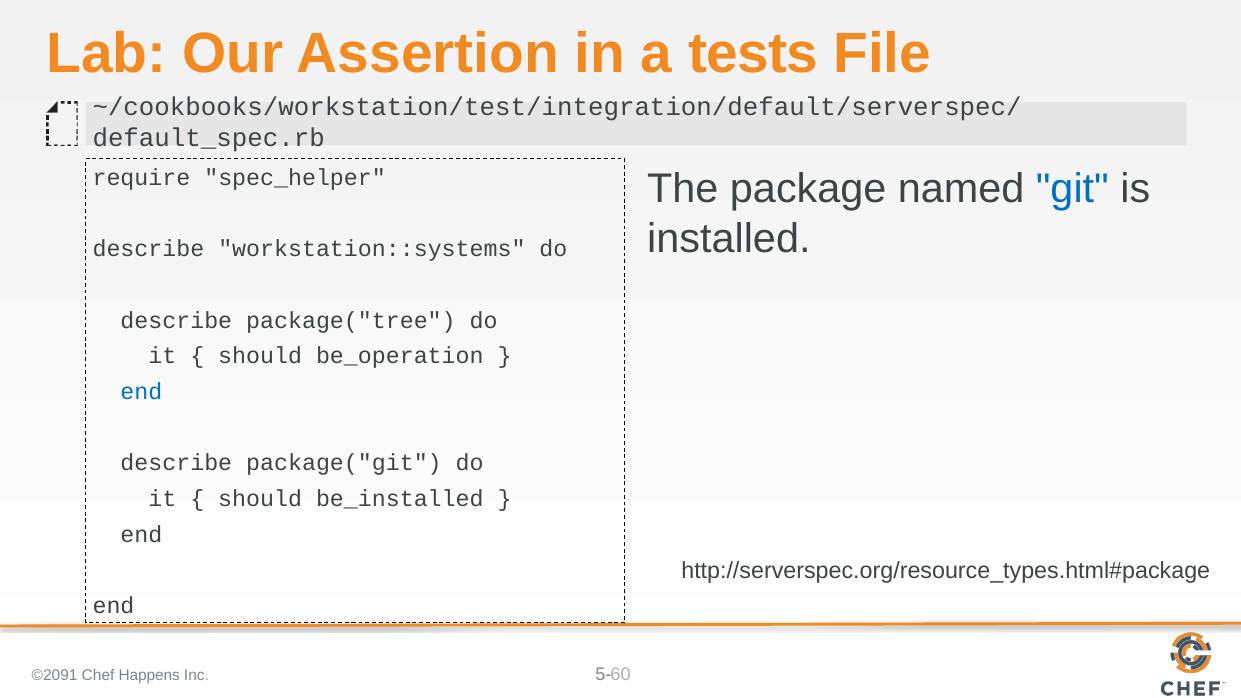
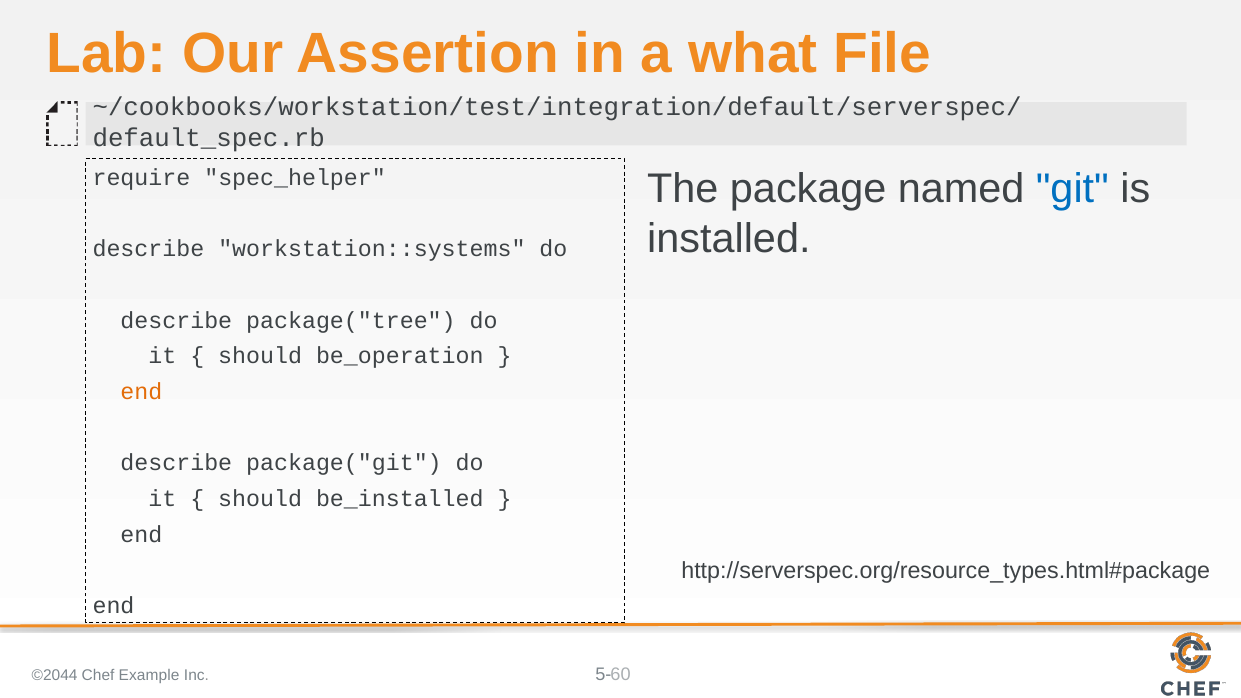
tests: tests -> what
end at (141, 392) colour: blue -> orange
©2091: ©2091 -> ©2044
Happens: Happens -> Example
